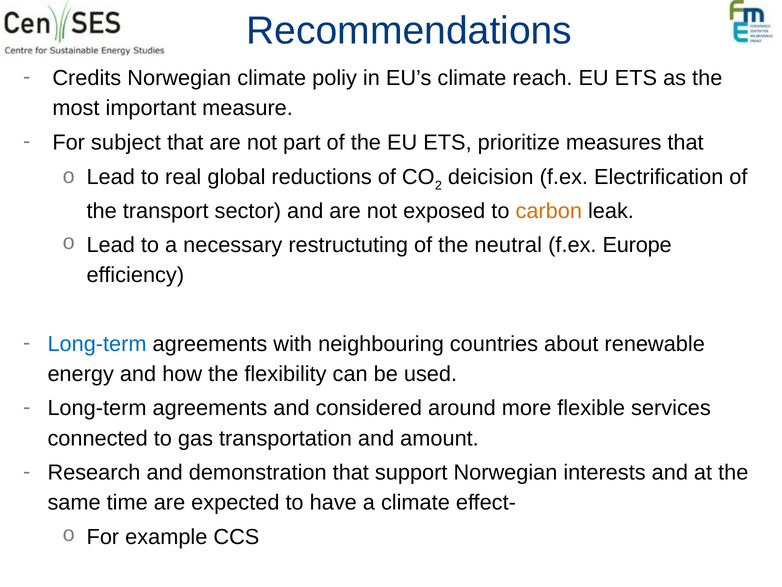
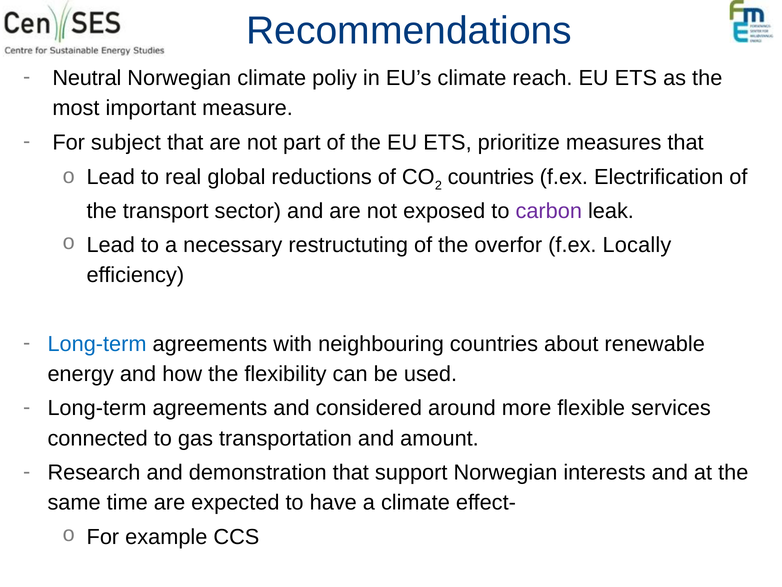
Credits: Credits -> Neutral
deicision at (491, 177): deicision -> countries
carbon colour: orange -> purple
neutral: neutral -> overfor
Europe: Europe -> Locally
